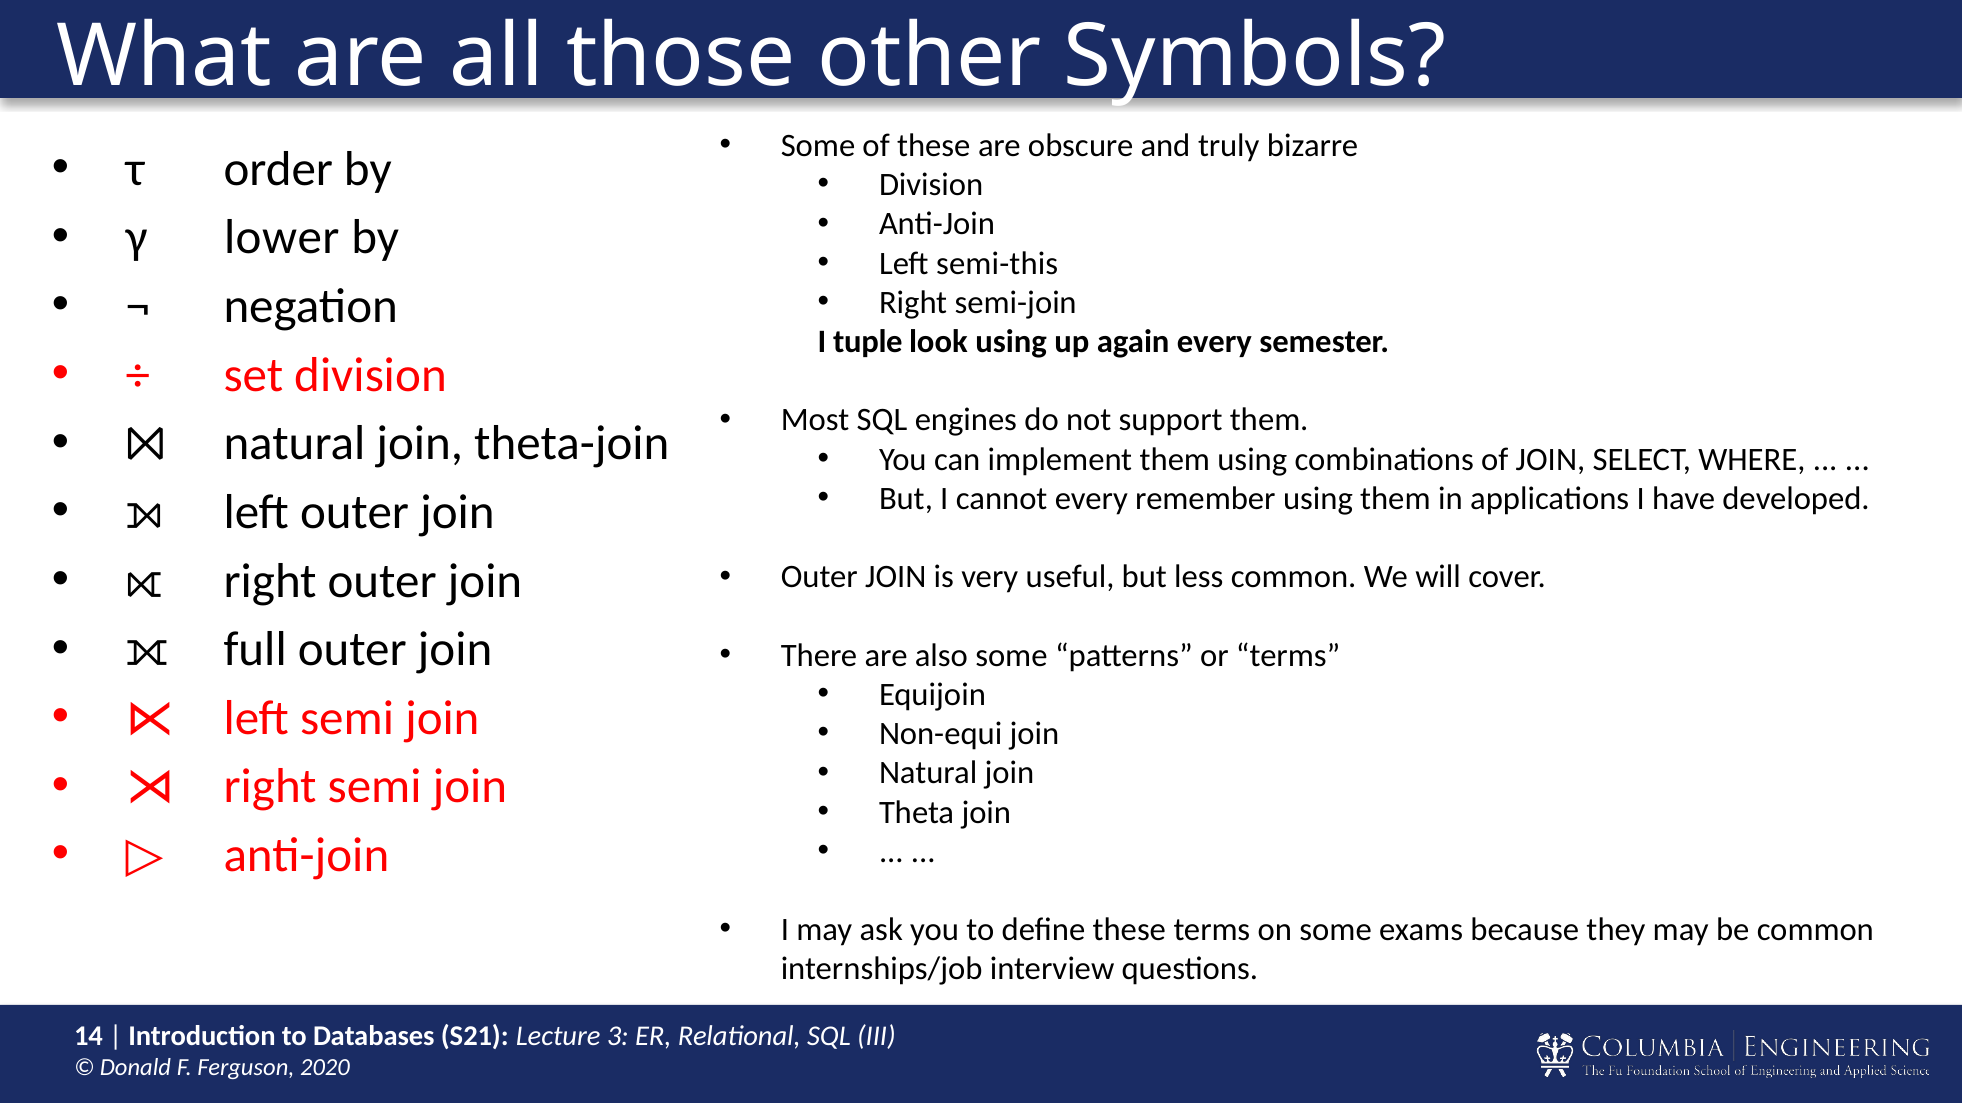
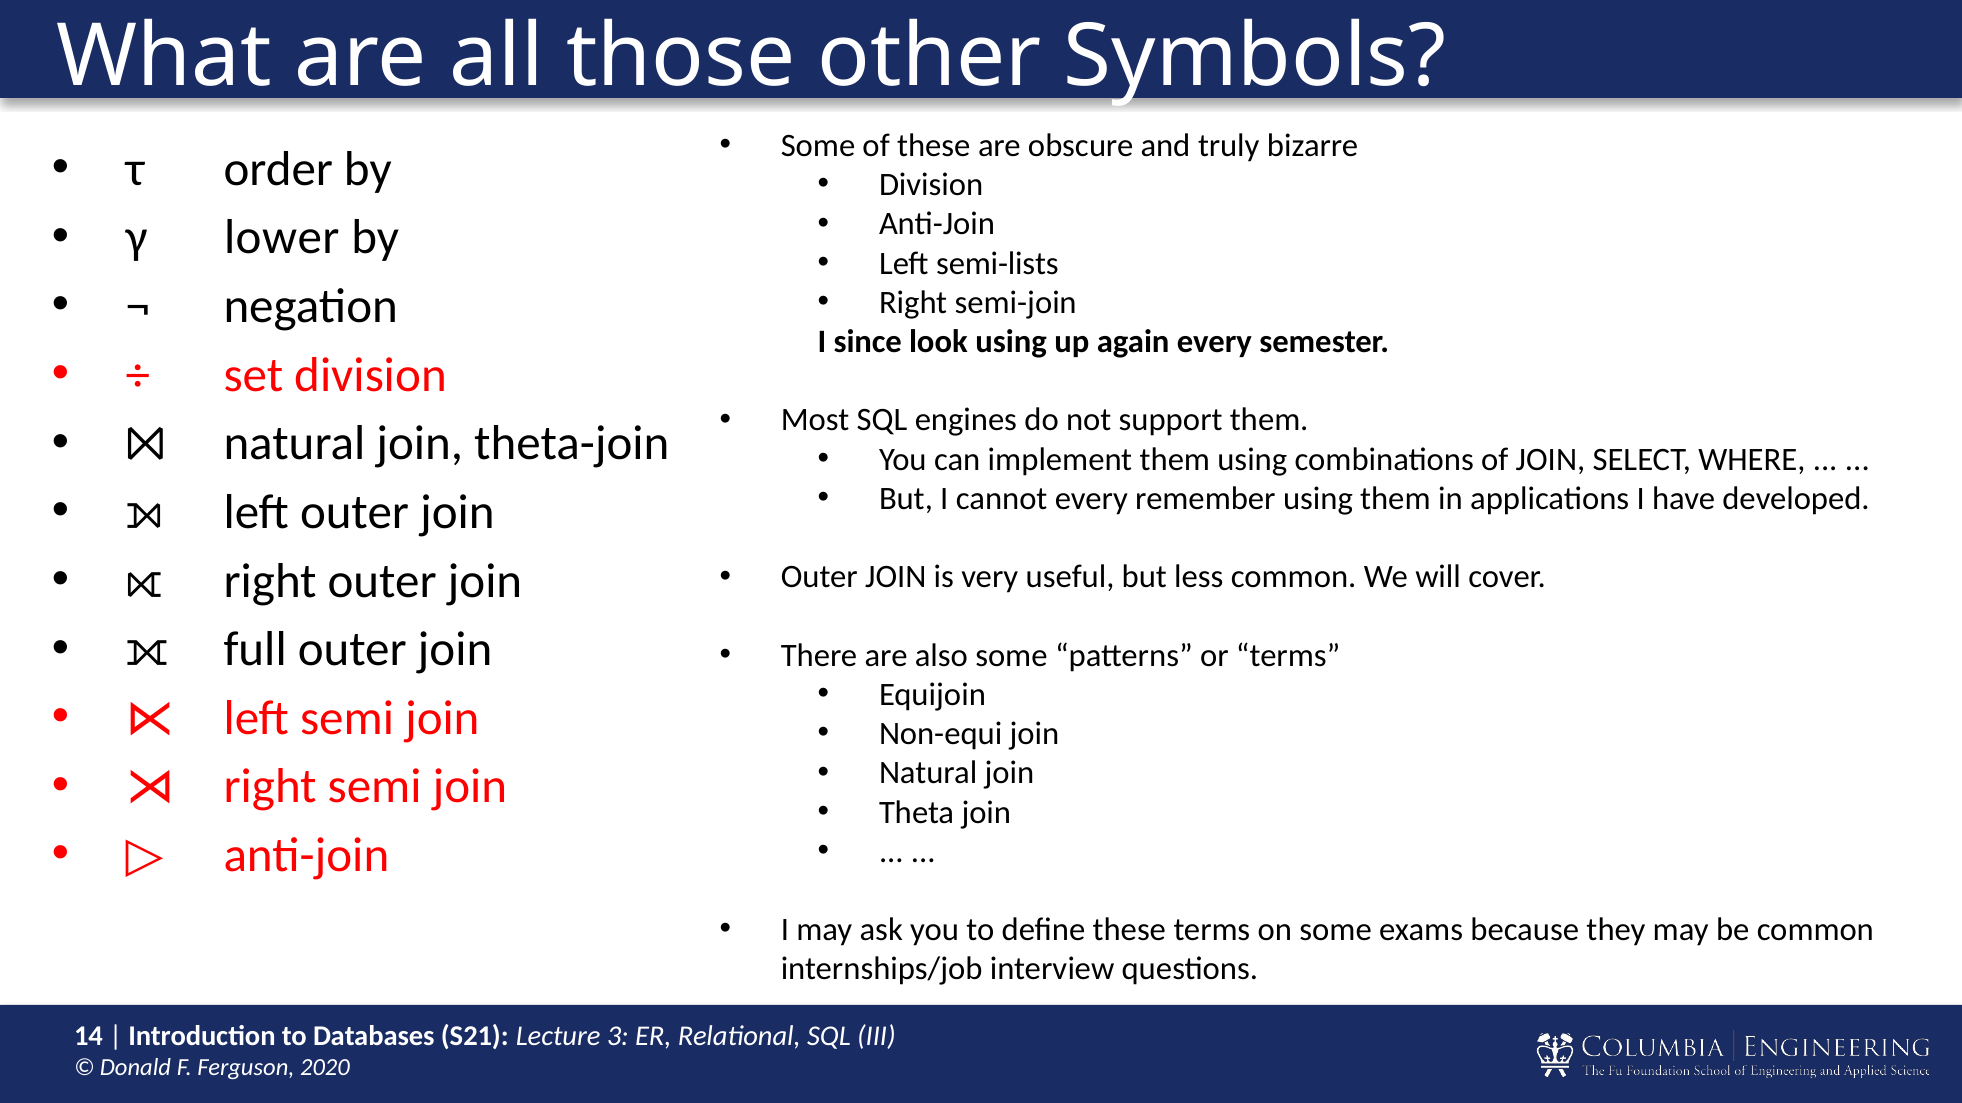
semi-this: semi-this -> semi-lists
tuple: tuple -> since
